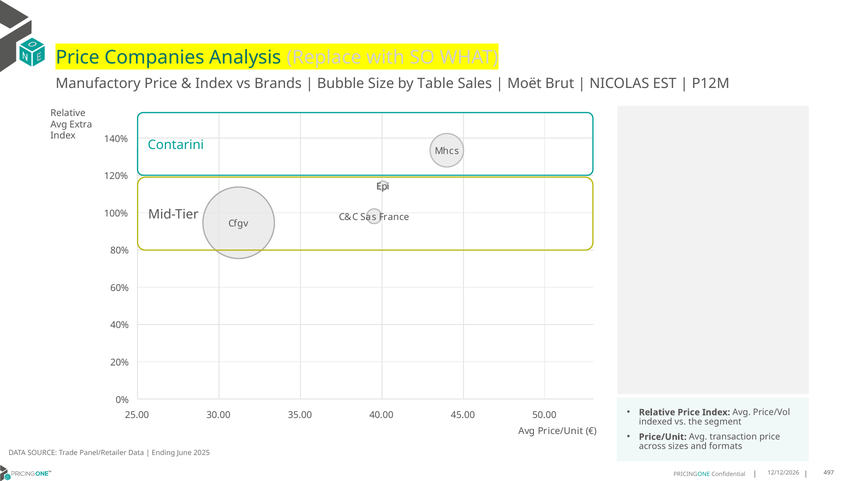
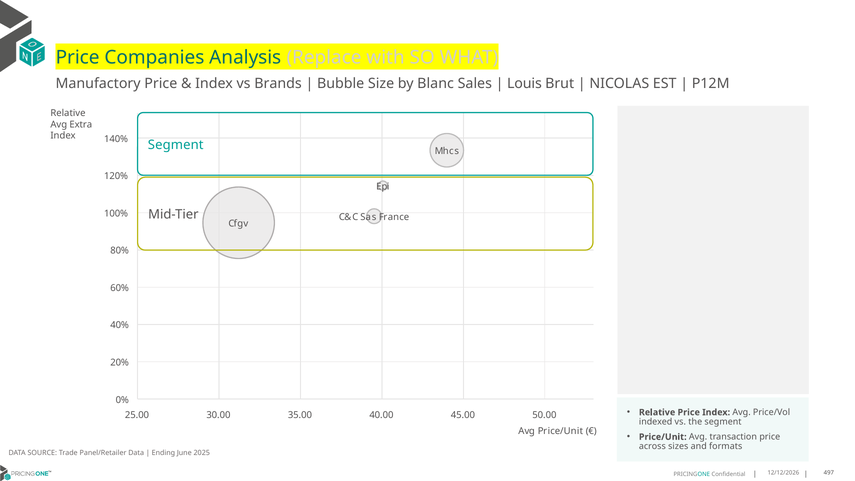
Table: Table -> Blanc
Moët: Moët -> Louis
Contarini at (176, 145): Contarini -> Segment
